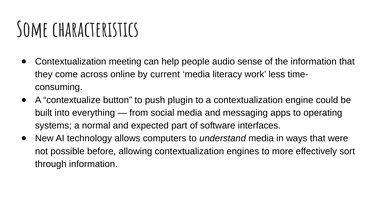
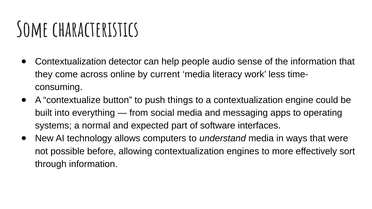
meeting: meeting -> detector
plugin: plugin -> things
